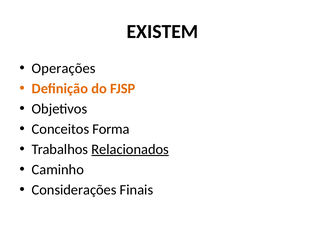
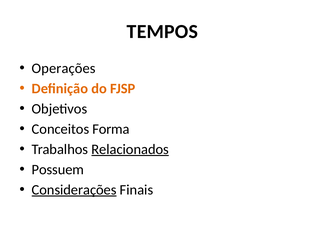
EXISTEM: EXISTEM -> TEMPOS
Caminho: Caminho -> Possuem
Considerações underline: none -> present
